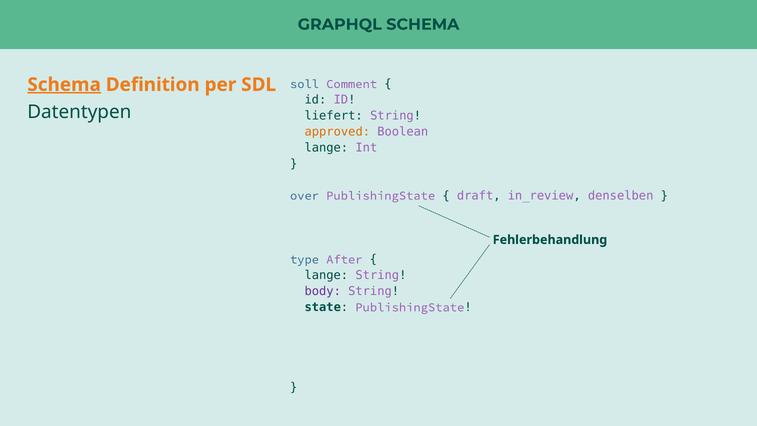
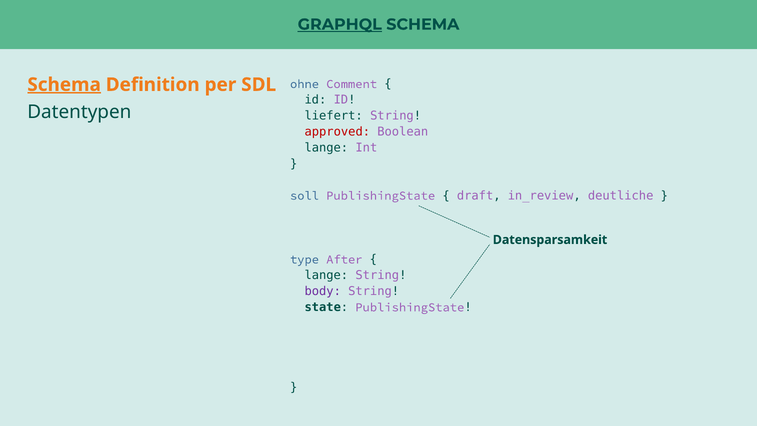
GRAPHQL underline: none -> present
soll: soll -> ohne
approved colour: orange -> red
over: over -> soll
denselben: denselben -> deutliche
Fehlerbehandlung: Fehlerbehandlung -> Datensparsamkeit
